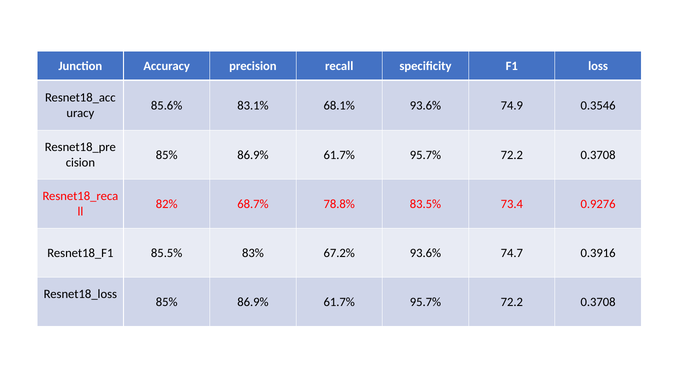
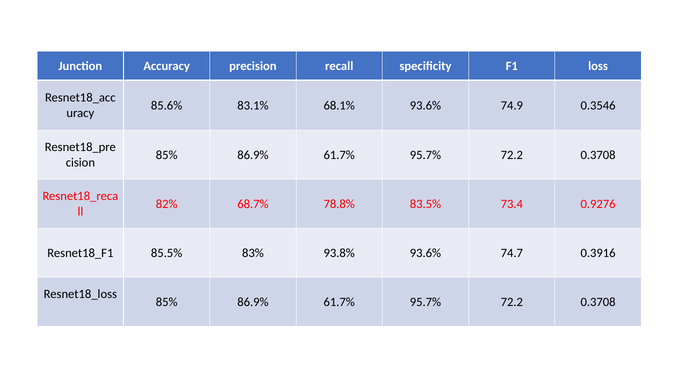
67.2%: 67.2% -> 93.8%
